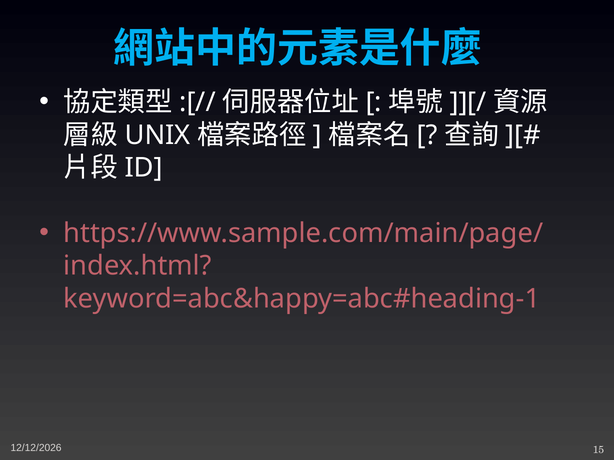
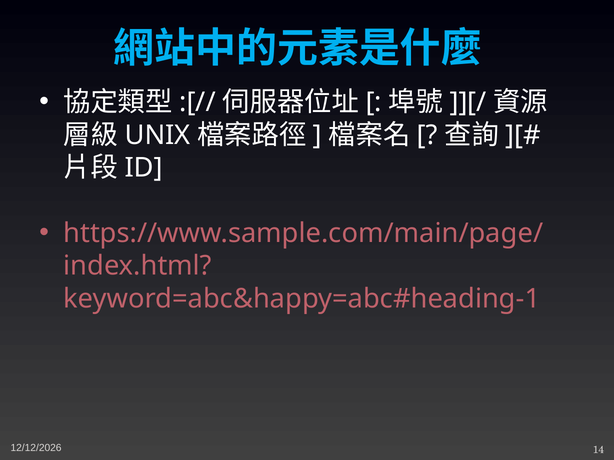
15: 15 -> 14
